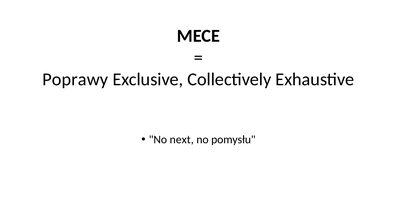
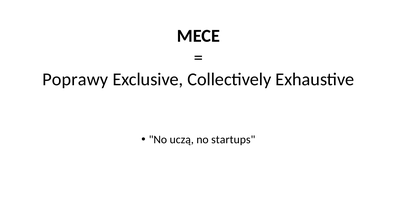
next: next -> uczą
pomysłu: pomysłu -> startups
